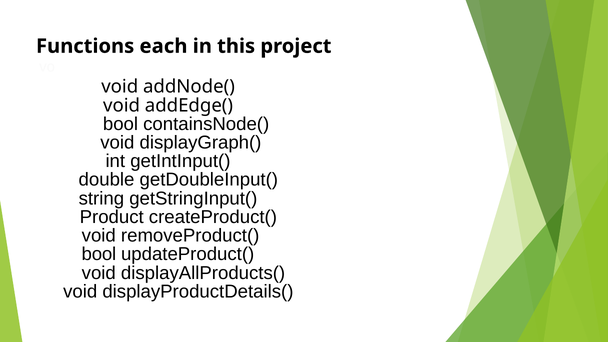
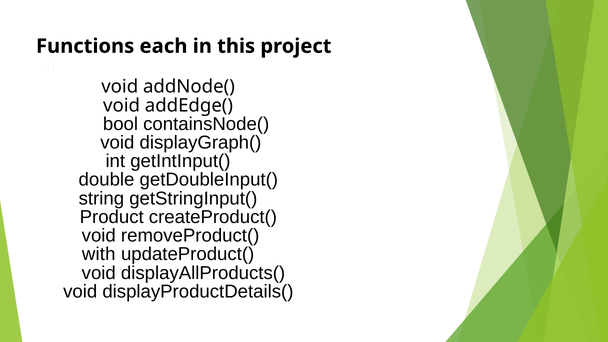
bool at (99, 254): bool -> with
